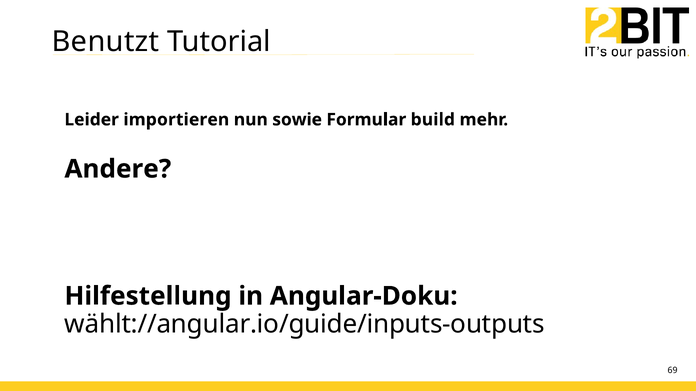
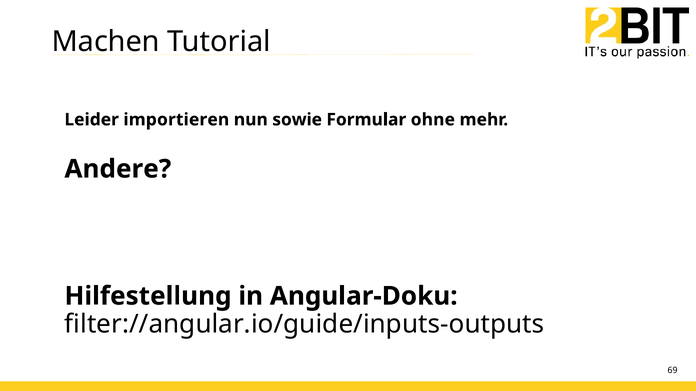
Benutzt: Benutzt -> Machen
build: build -> ohne
wählt://angular.io/guide/inputs-outputs: wählt://angular.io/guide/inputs-outputs -> filter://angular.io/guide/inputs-outputs
